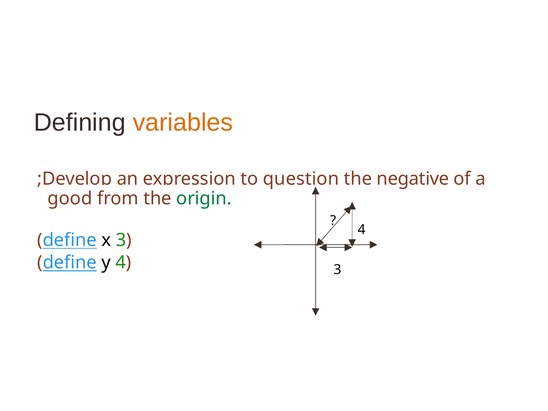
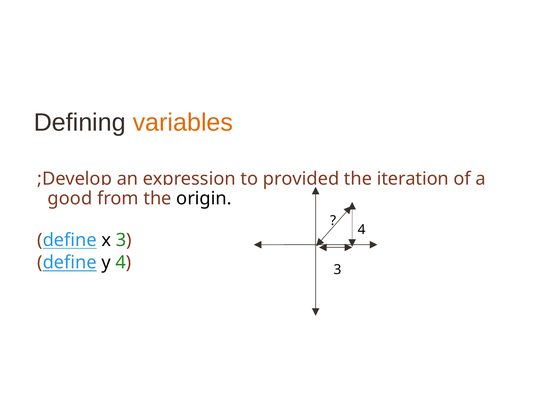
question: question -> provided
negative: negative -> iteration
origin colour: green -> black
